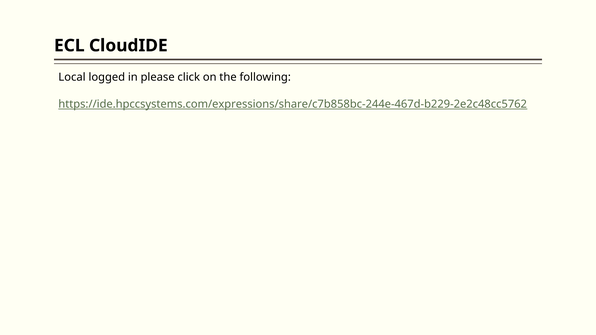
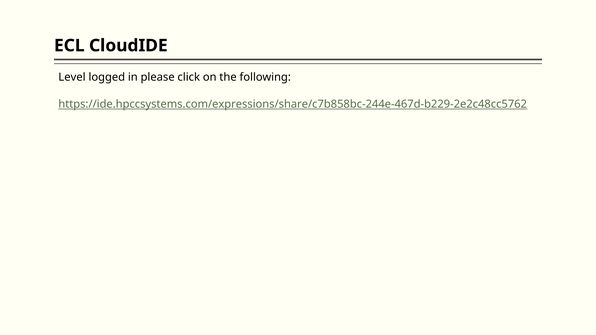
Local: Local -> Level
